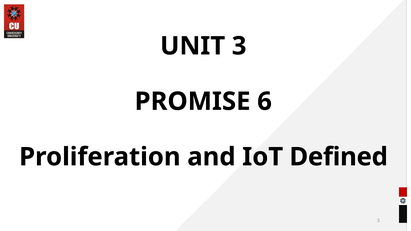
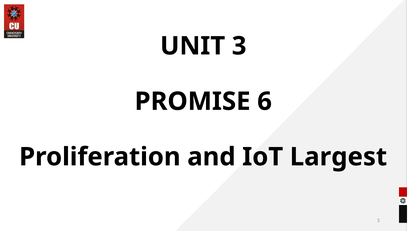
Defined: Defined -> Largest
